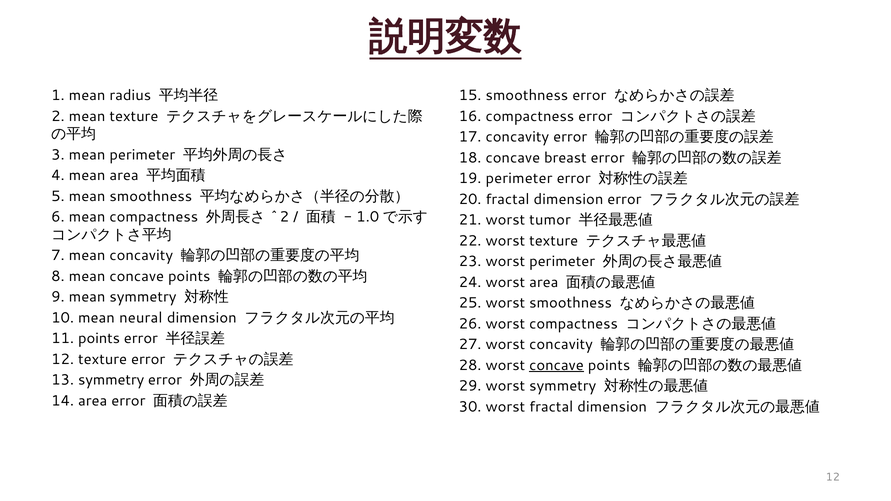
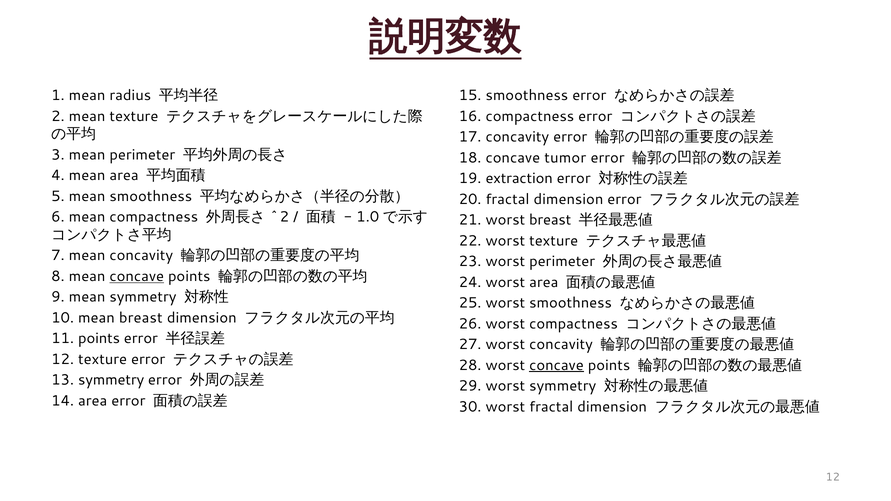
breast: breast -> tumor
19 perimeter: perimeter -> extraction
worst tumor: tumor -> breast
concave at (137, 276) underline: none -> present
mean neural: neural -> breast
